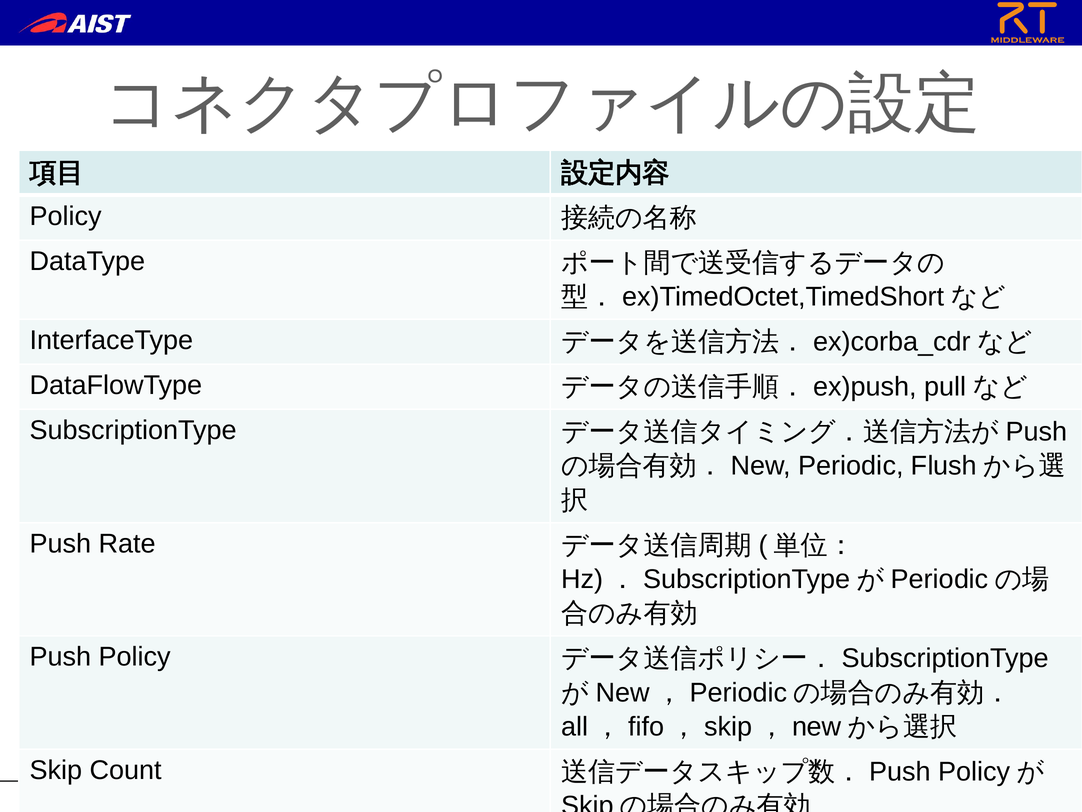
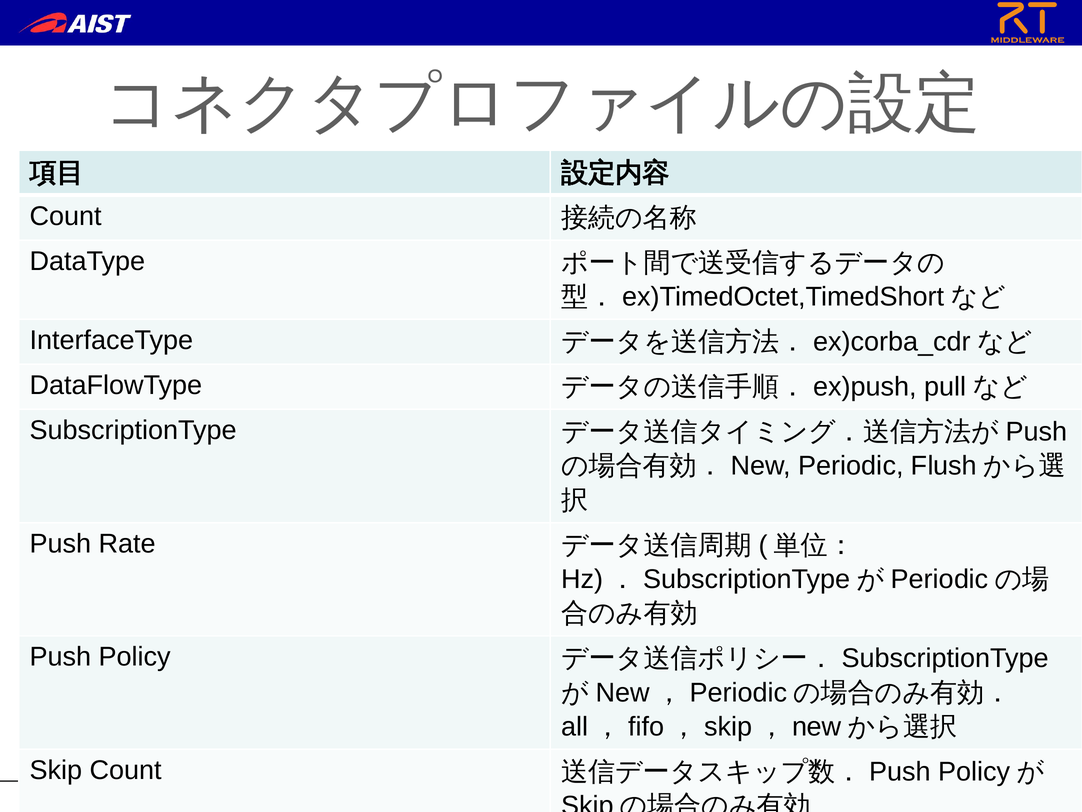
Policy at (66, 216): Policy -> Count
